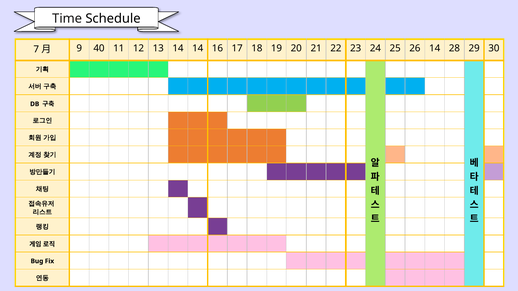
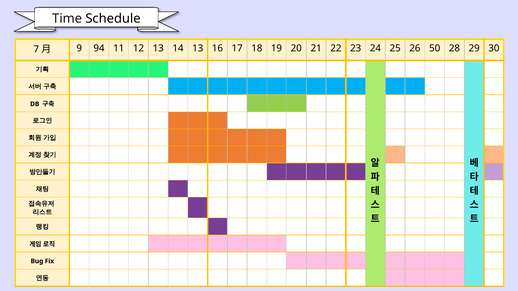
40: 40 -> 94
14 14: 14 -> 13
26 14: 14 -> 50
